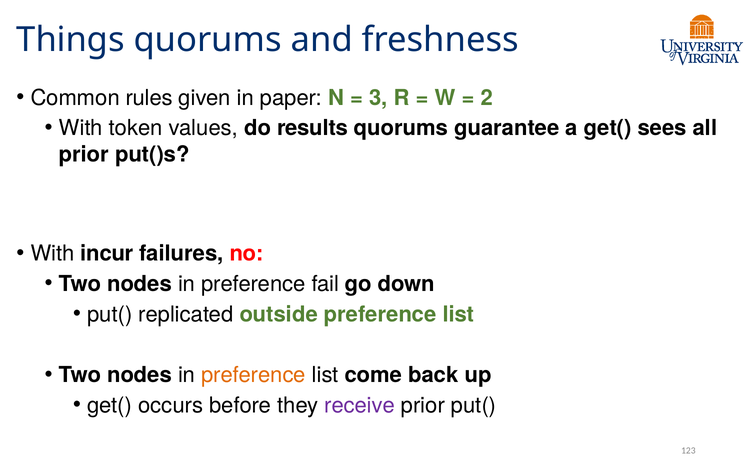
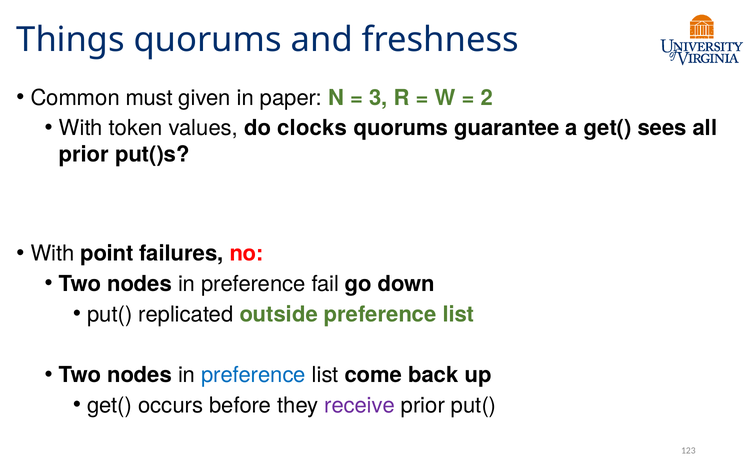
rules: rules -> must
results: results -> clocks
incur: incur -> point
preference at (253, 375) colour: orange -> blue
